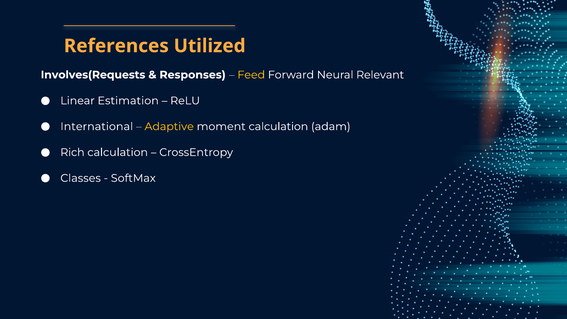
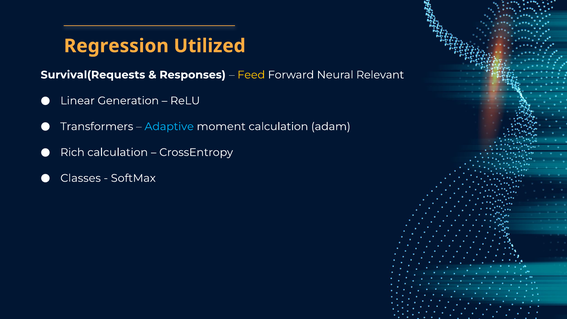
References: References -> Regression
Involves(Requests: Involves(Requests -> Survival(Requests
Estimation: Estimation -> Generation
International: International -> Transformers
Adaptive colour: yellow -> light blue
